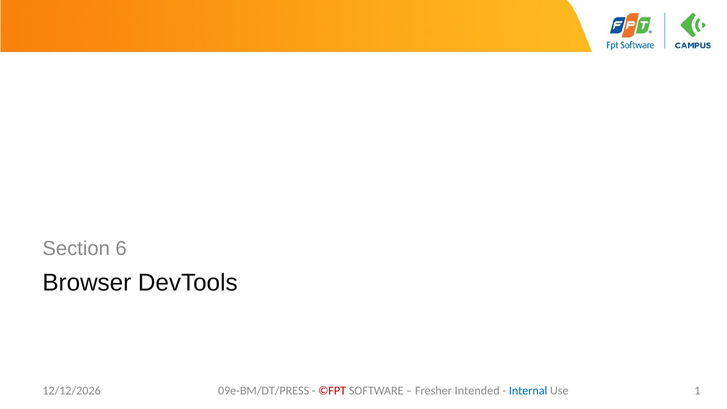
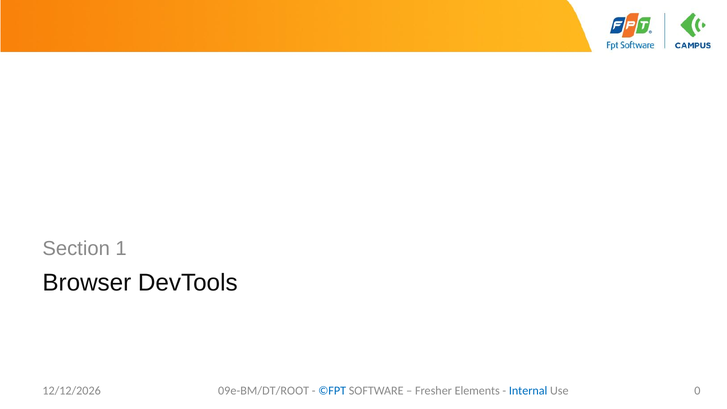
6: 6 -> 1
09e-BM/DT/PRESS: 09e-BM/DT/PRESS -> 09e-BM/DT/ROOT
©FPT colour: red -> blue
Intended: Intended -> Elements
1: 1 -> 0
